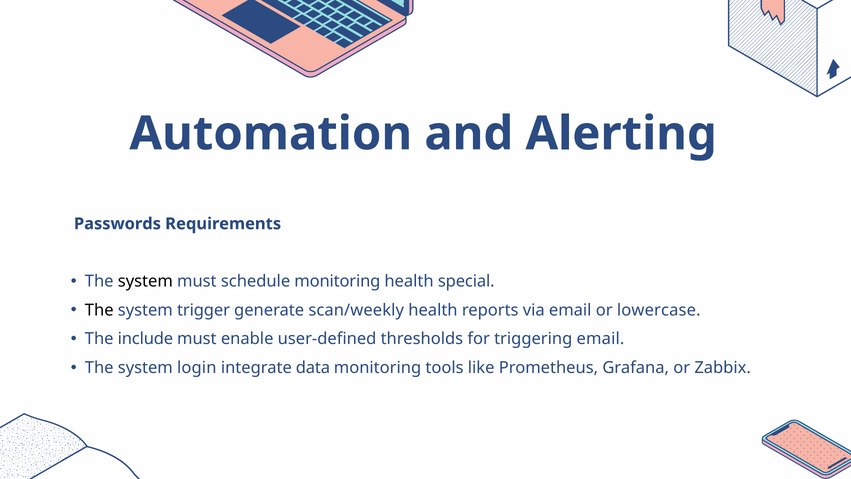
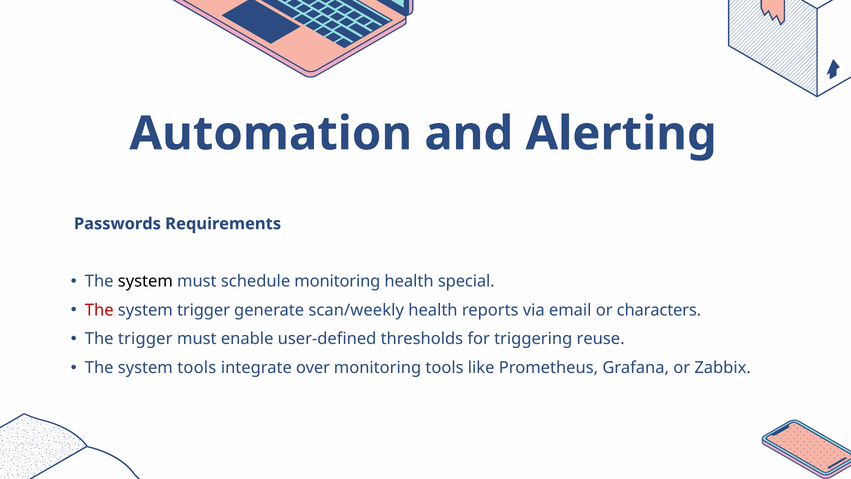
The at (99, 310) colour: black -> red
lowercase: lowercase -> characters
The include: include -> trigger
triggering email: email -> reuse
system login: login -> tools
data: data -> over
